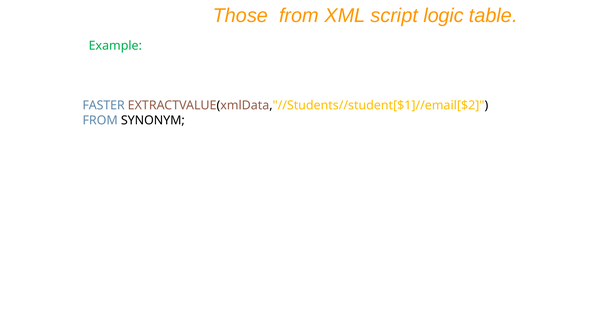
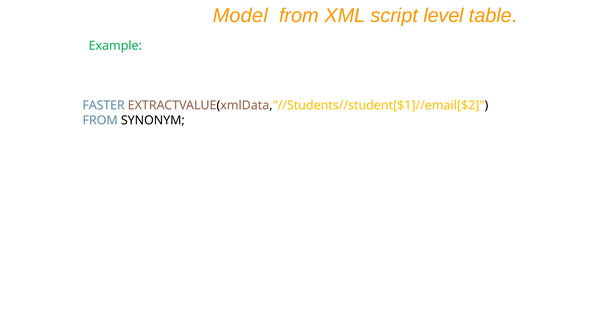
Those: Those -> Model
logic: logic -> level
